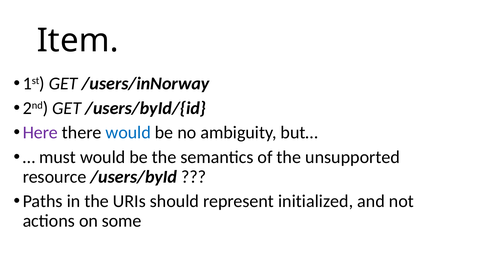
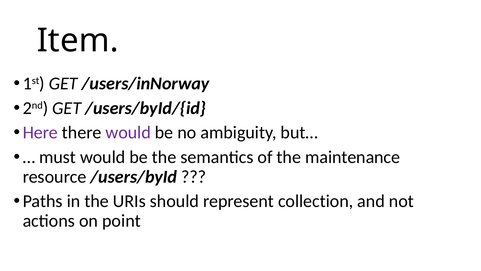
would at (128, 132) colour: blue -> purple
unsupported: unsupported -> maintenance
initialized: initialized -> collection
some: some -> point
